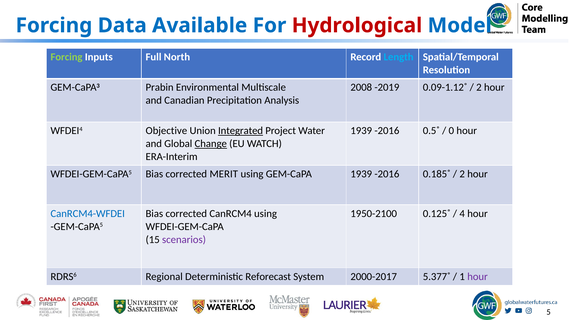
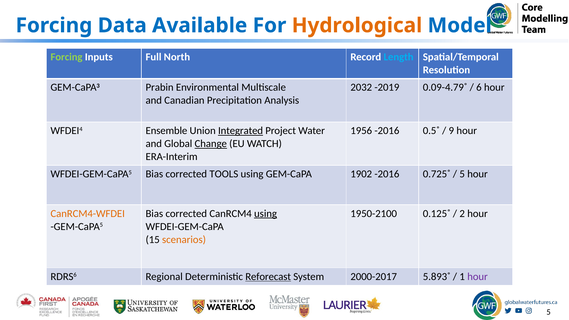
Hydrological colour: red -> orange
2008: 2008 -> 2032
0.09-1.12˚: 0.09-1.12˚ -> 0.09-4.79˚
2 at (479, 87): 2 -> 6
Objective: Objective -> Ensemble
1939 at (361, 131): 1939 -> 1956
0: 0 -> 9
MERIT: MERIT -> TOOLS
GEM-CaPA 1939: 1939 -> 1902
0.185˚: 0.185˚ -> 0.725˚
2 at (462, 174): 2 -> 5
CanRCM4-WFDEI colour: blue -> orange
using at (266, 214) underline: none -> present
4: 4 -> 2
scenarios colour: purple -> orange
Reforecast underline: none -> present
5.377˚: 5.377˚ -> 5.893˚
